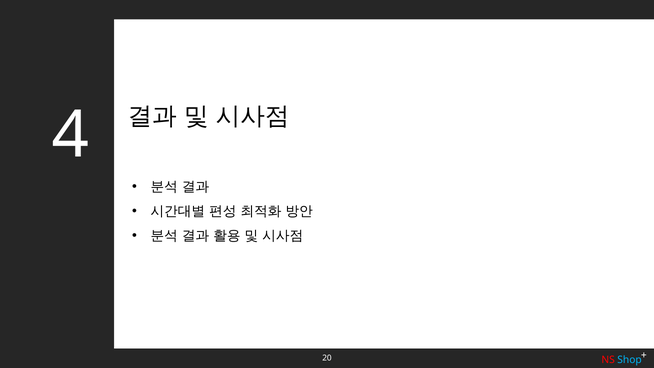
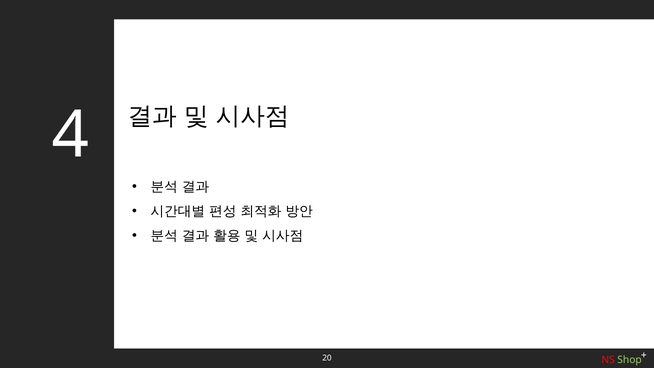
Shop colour: light blue -> light green
